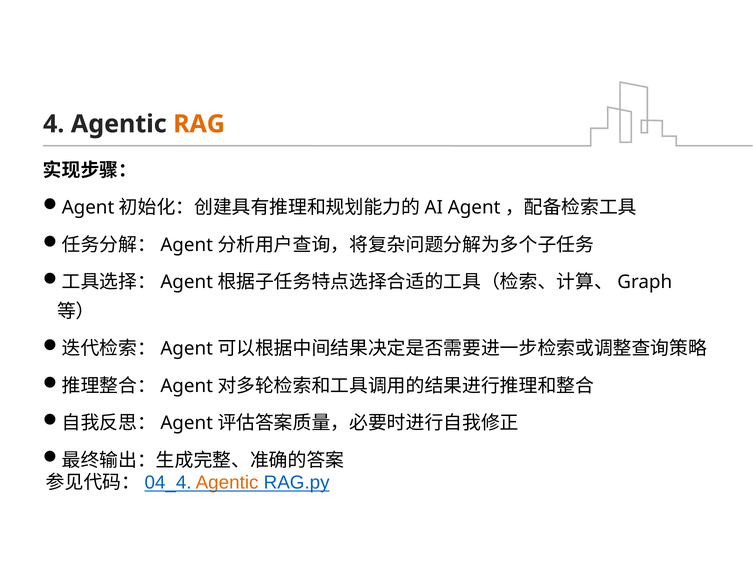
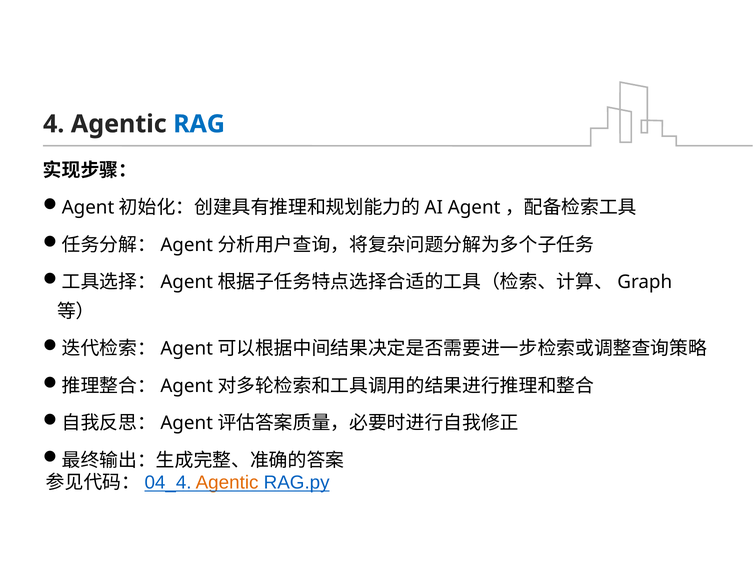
RAG colour: orange -> blue
